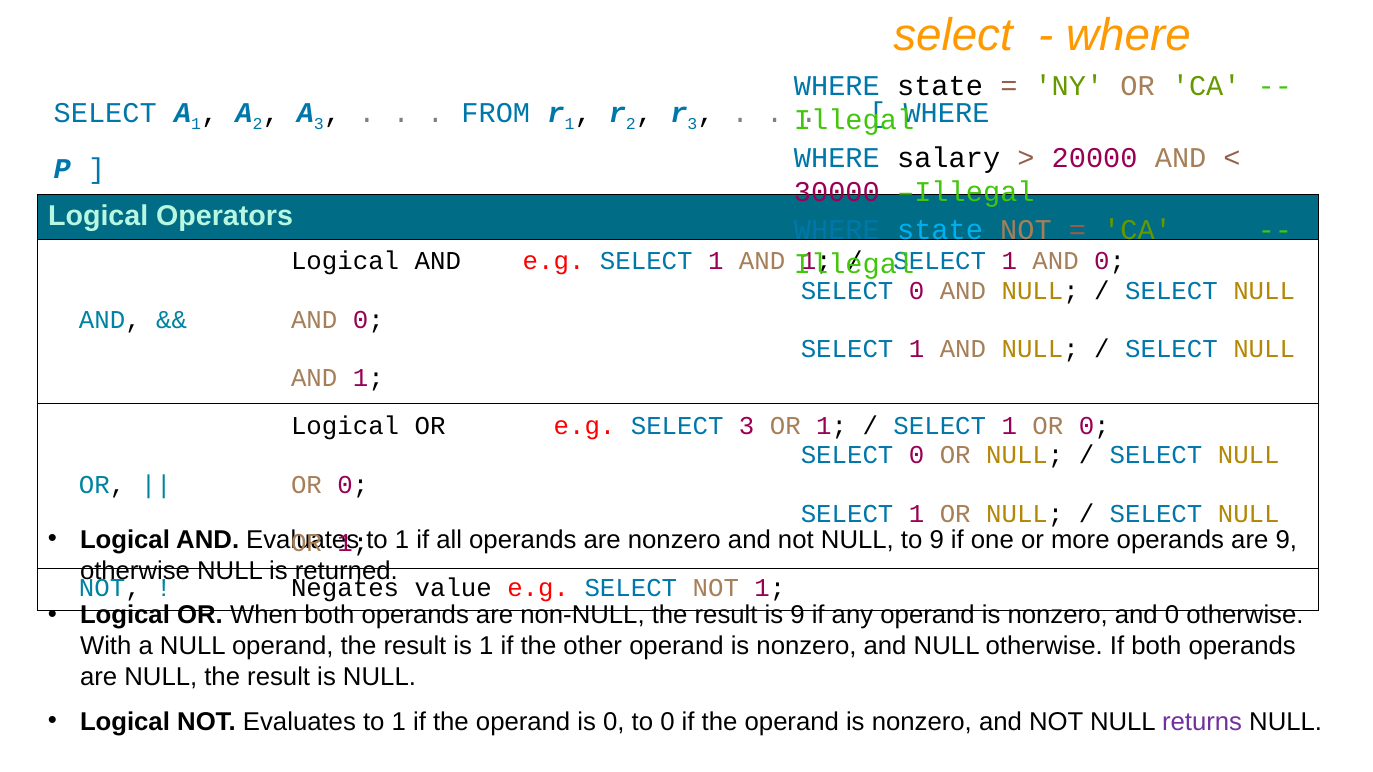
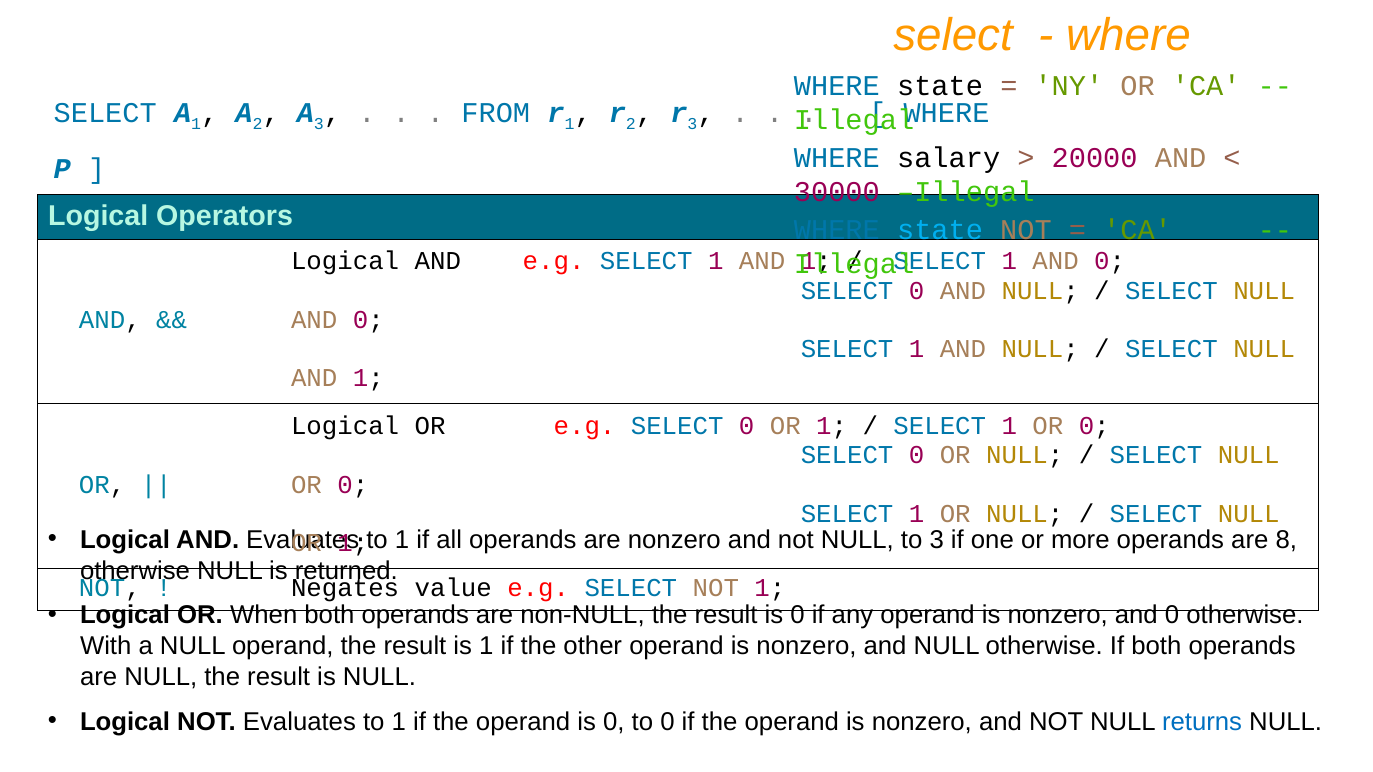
e.g SELECT 3: 3 -> 0
to 9: 9 -> 3
are 9: 9 -> 8
result is 9: 9 -> 0
returns colour: purple -> blue
